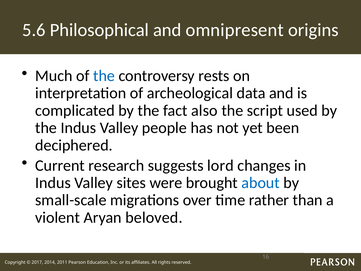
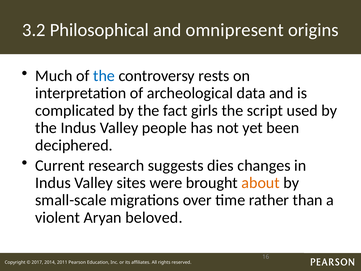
5.6: 5.6 -> 3.2
also: also -> girls
lord: lord -> dies
about colour: blue -> orange
